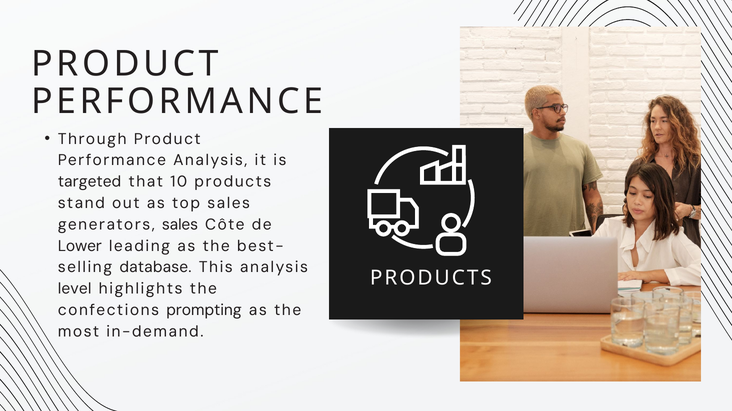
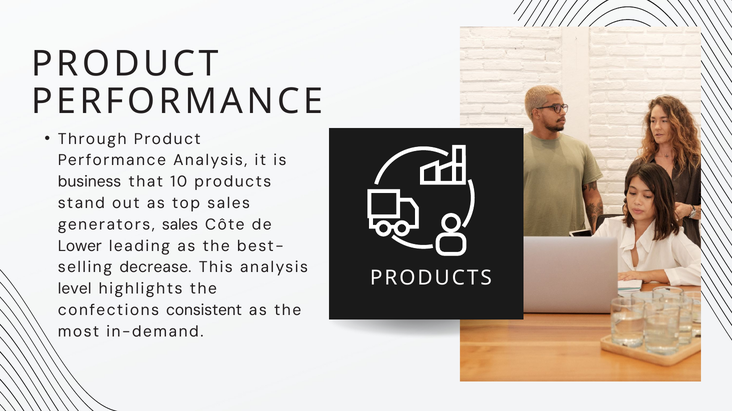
targeted: targeted -> business
database: database -> decrease
prompting: prompting -> consistent
